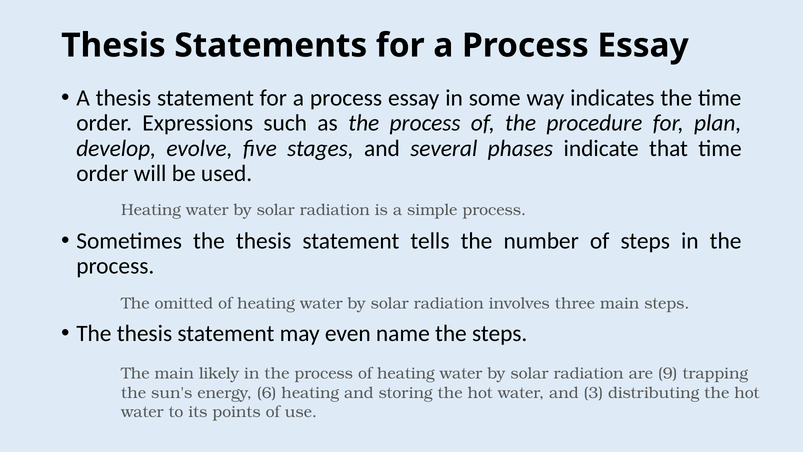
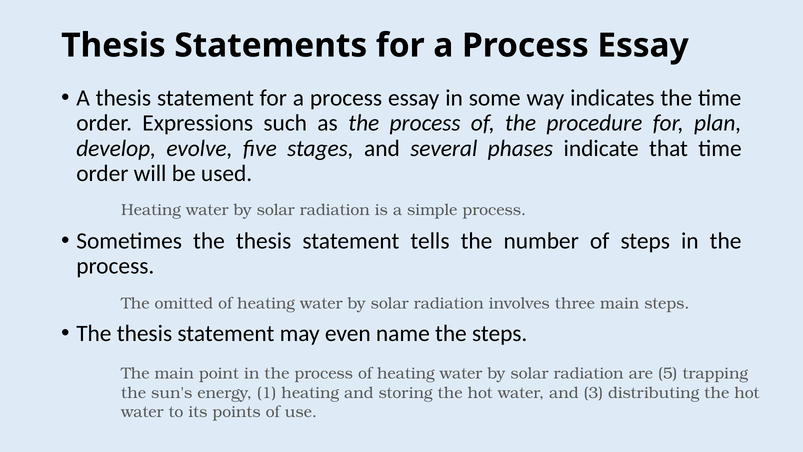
likely: likely -> point
9: 9 -> 5
6: 6 -> 1
